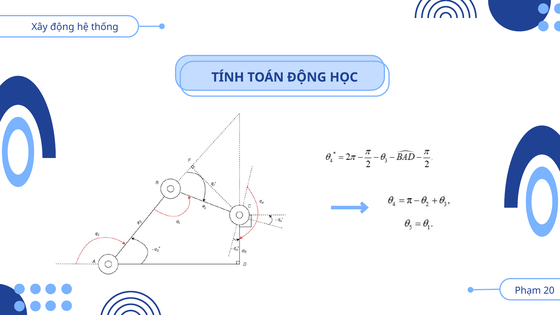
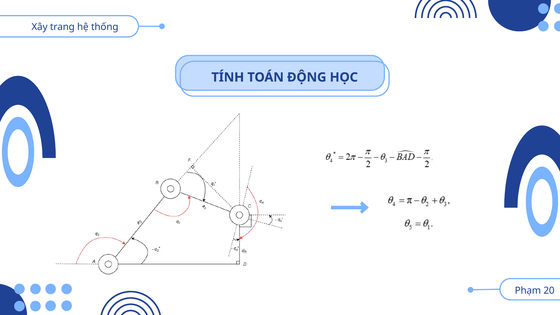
Xây động: động -> trang
